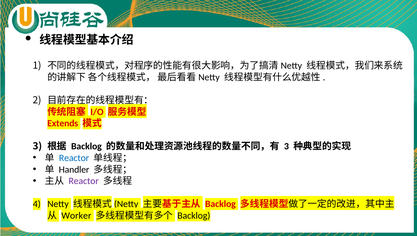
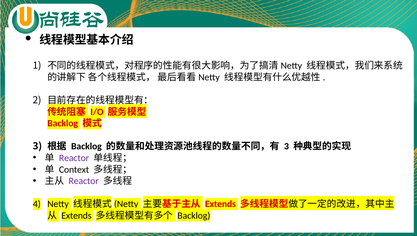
Extends at (63, 124): Extends -> Backlog
Reactor at (74, 158) colour: blue -> purple
Handler: Handler -> Context
Backlog at (220, 205): Backlog -> Extends
Worker at (76, 216): Worker -> Extends
